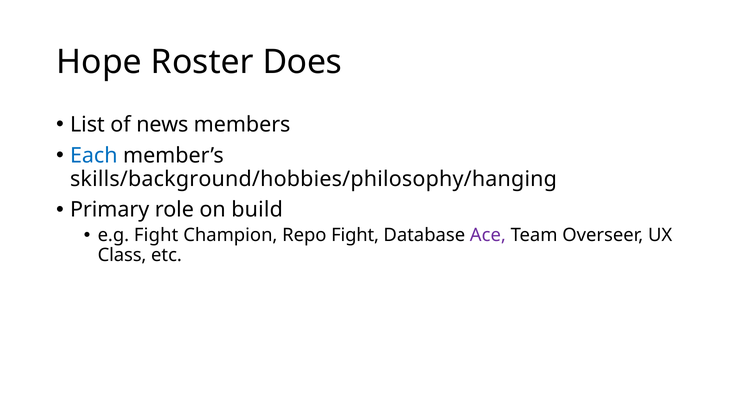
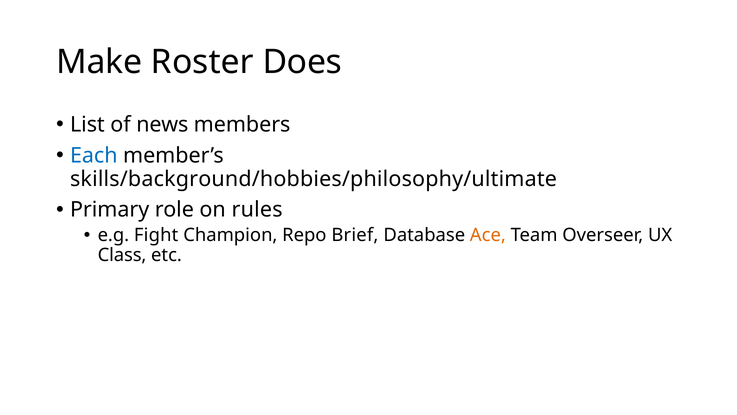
Hope: Hope -> Make
skills/background/hobbies/philosophy/hanging: skills/background/hobbies/philosophy/hanging -> skills/background/hobbies/philosophy/ultimate
build: build -> rules
Repo Fight: Fight -> Brief
Ace colour: purple -> orange
